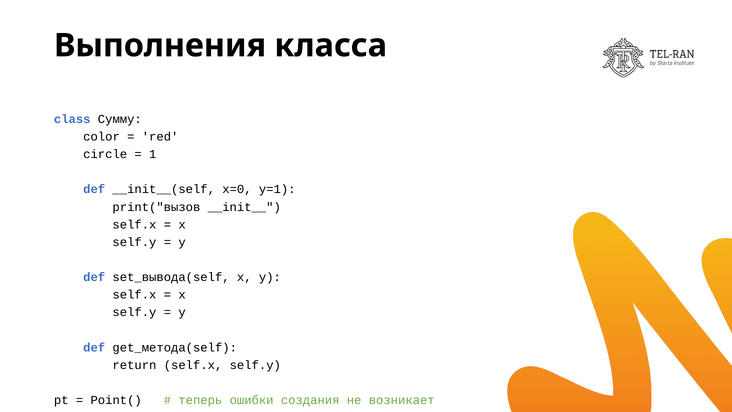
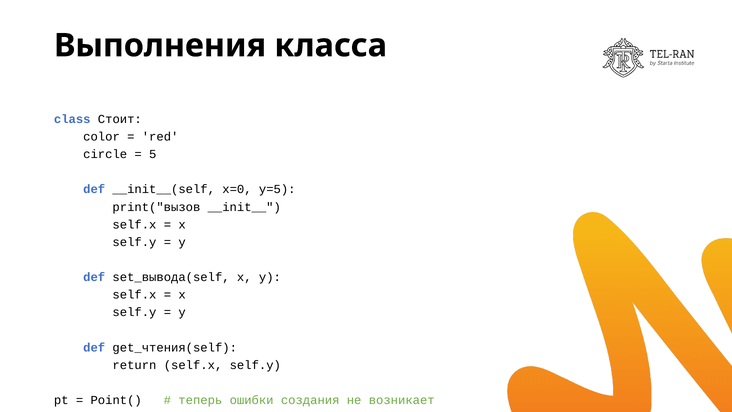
Сумму: Сумму -> Стоит
1: 1 -> 5
y=1: y=1 -> y=5
get_метода(self: get_метода(self -> get_чтения(self
